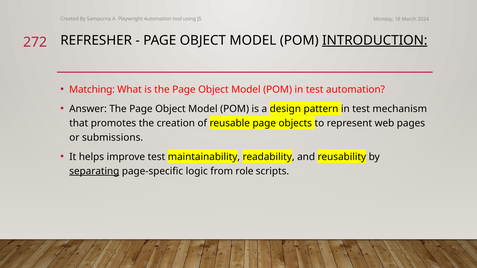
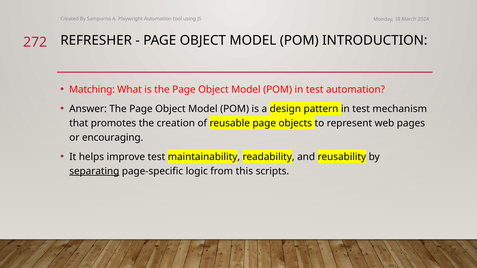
INTRODUCTION underline: present -> none
submissions: submissions -> encouraging
role: role -> this
